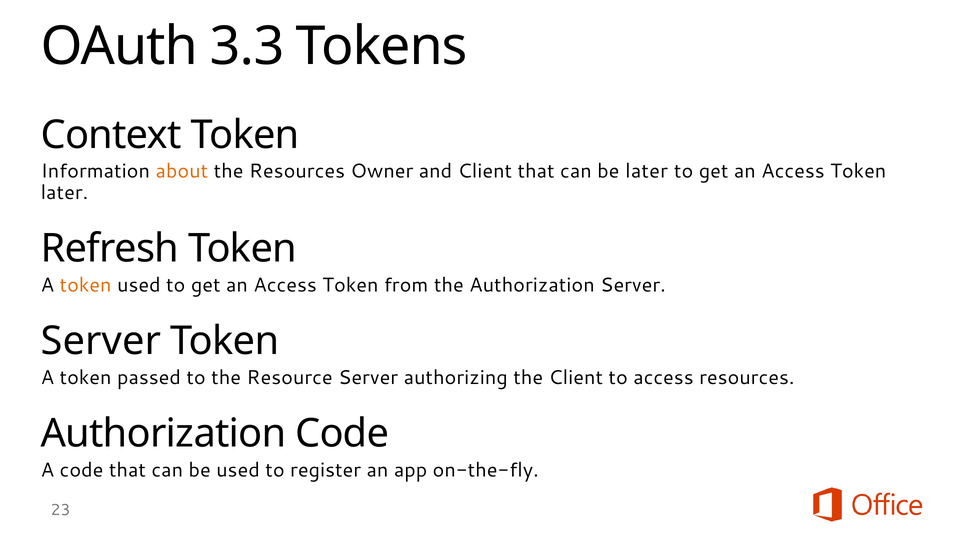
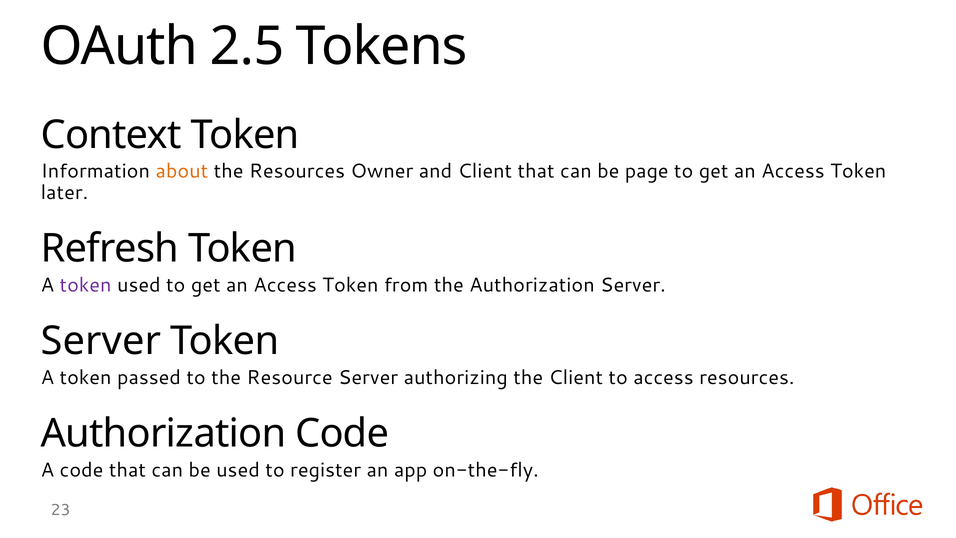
3.3: 3.3 -> 2.5
be later: later -> page
token at (86, 285) colour: orange -> purple
